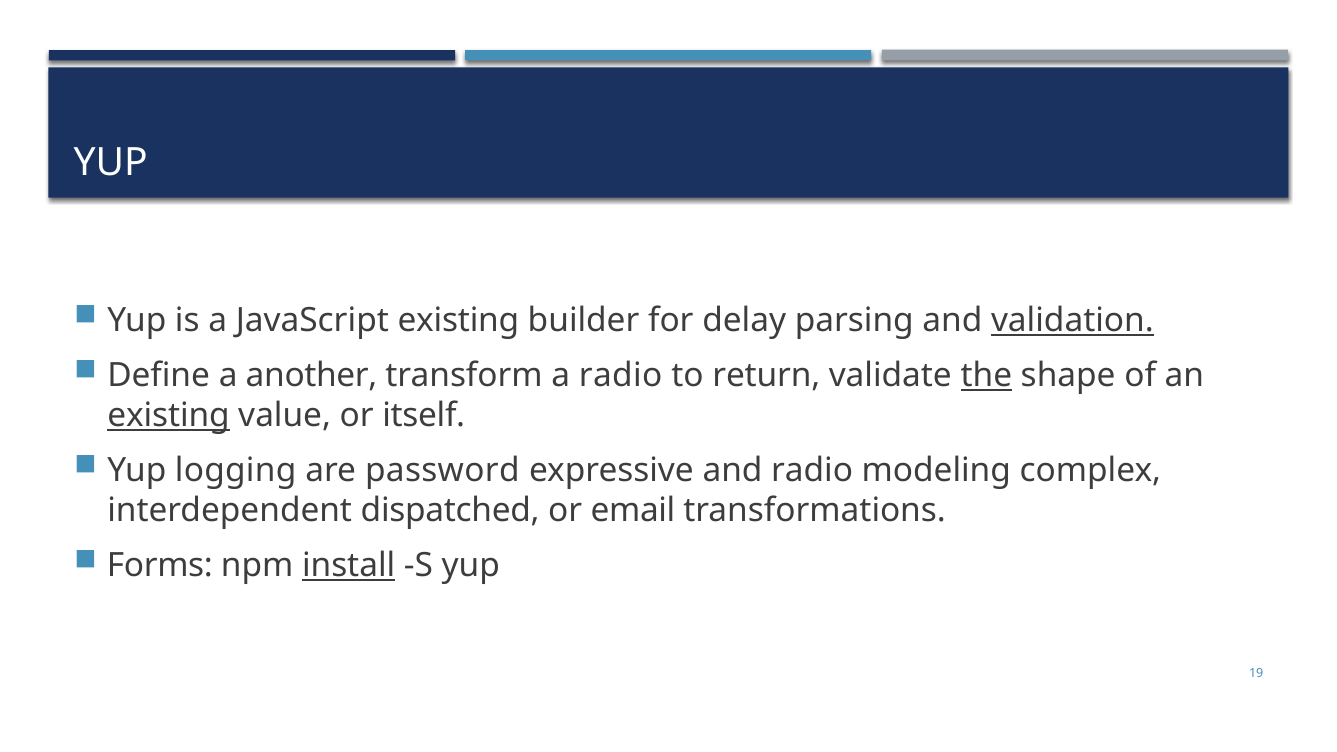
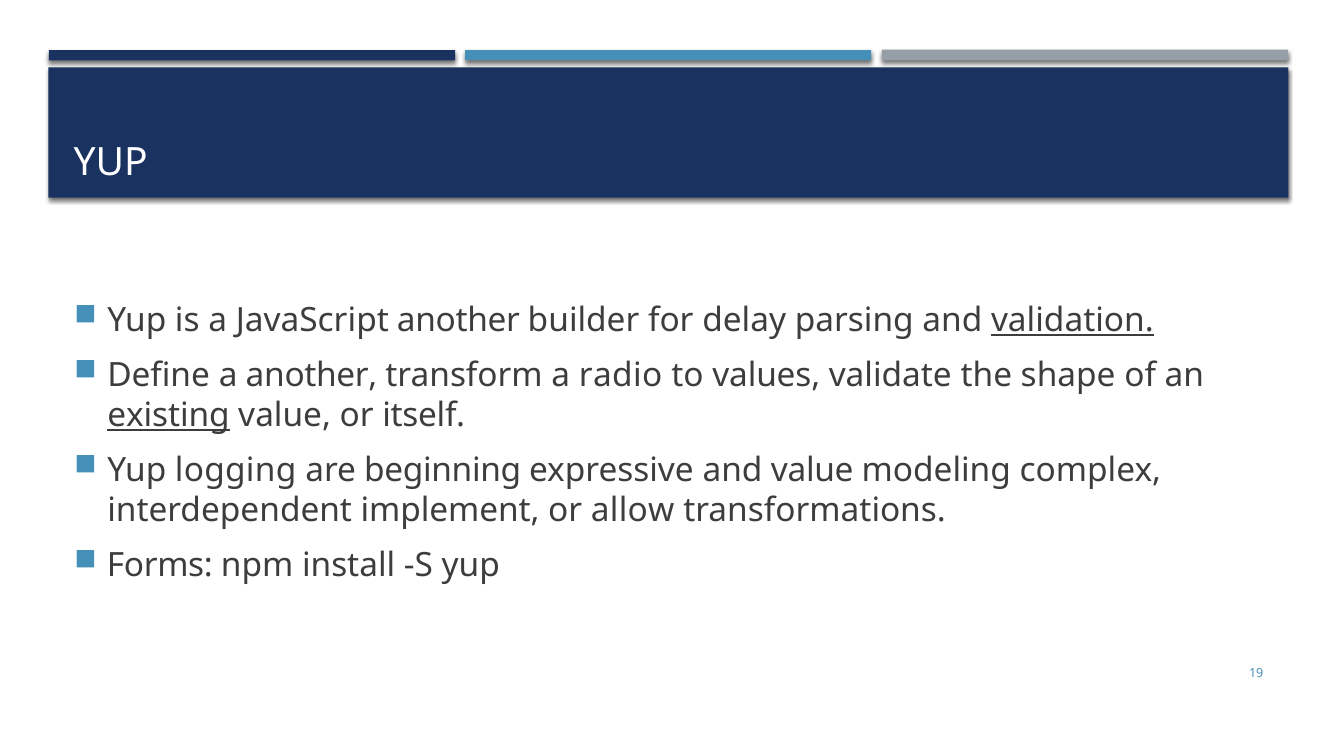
JavaScript existing: existing -> another
return: return -> values
the underline: present -> none
password: password -> beginning
and radio: radio -> value
dispatched: dispatched -> implement
email: email -> allow
install underline: present -> none
